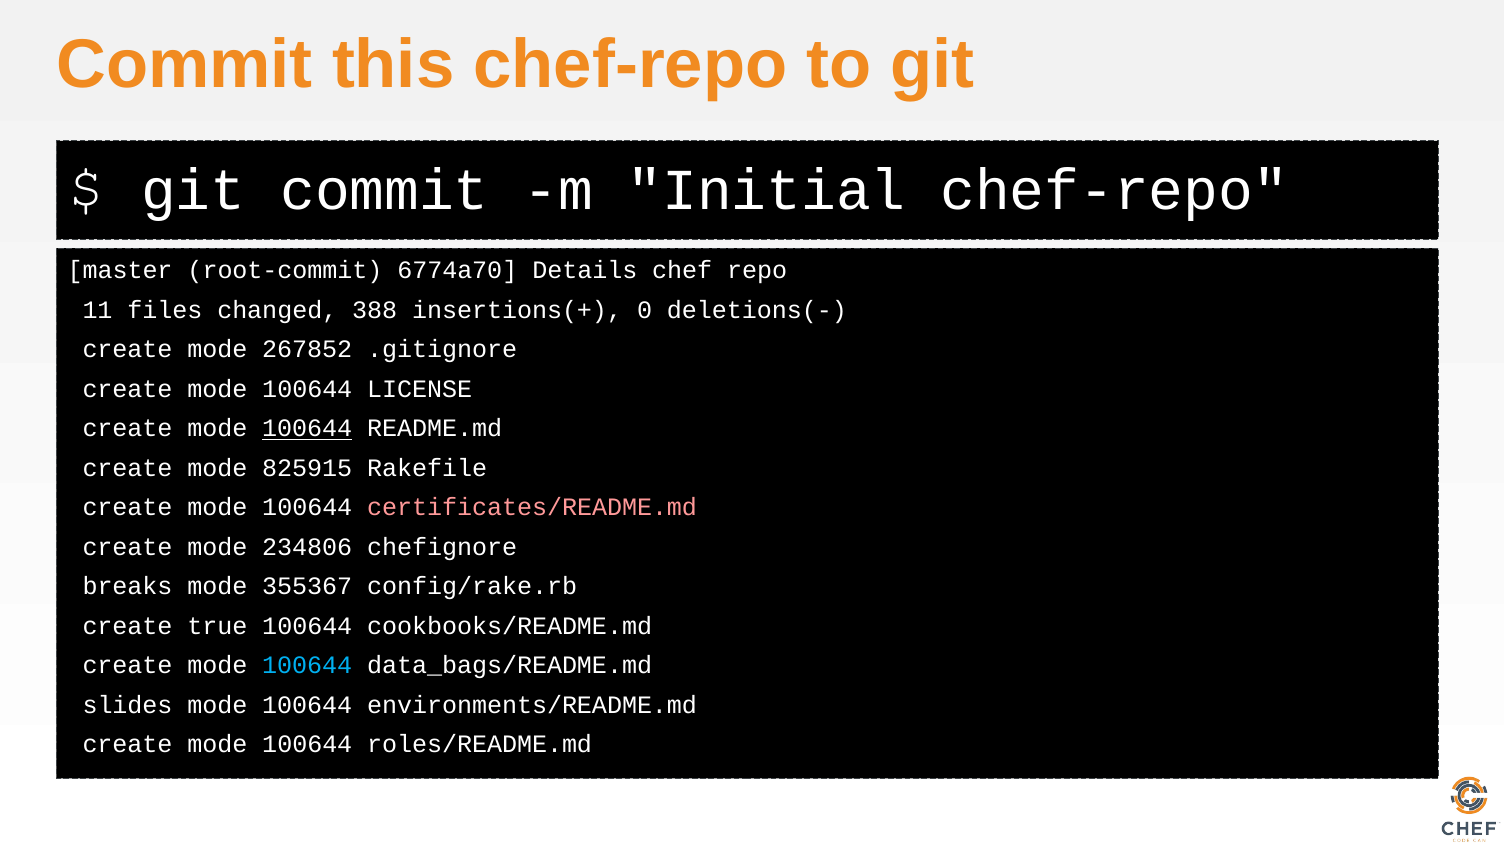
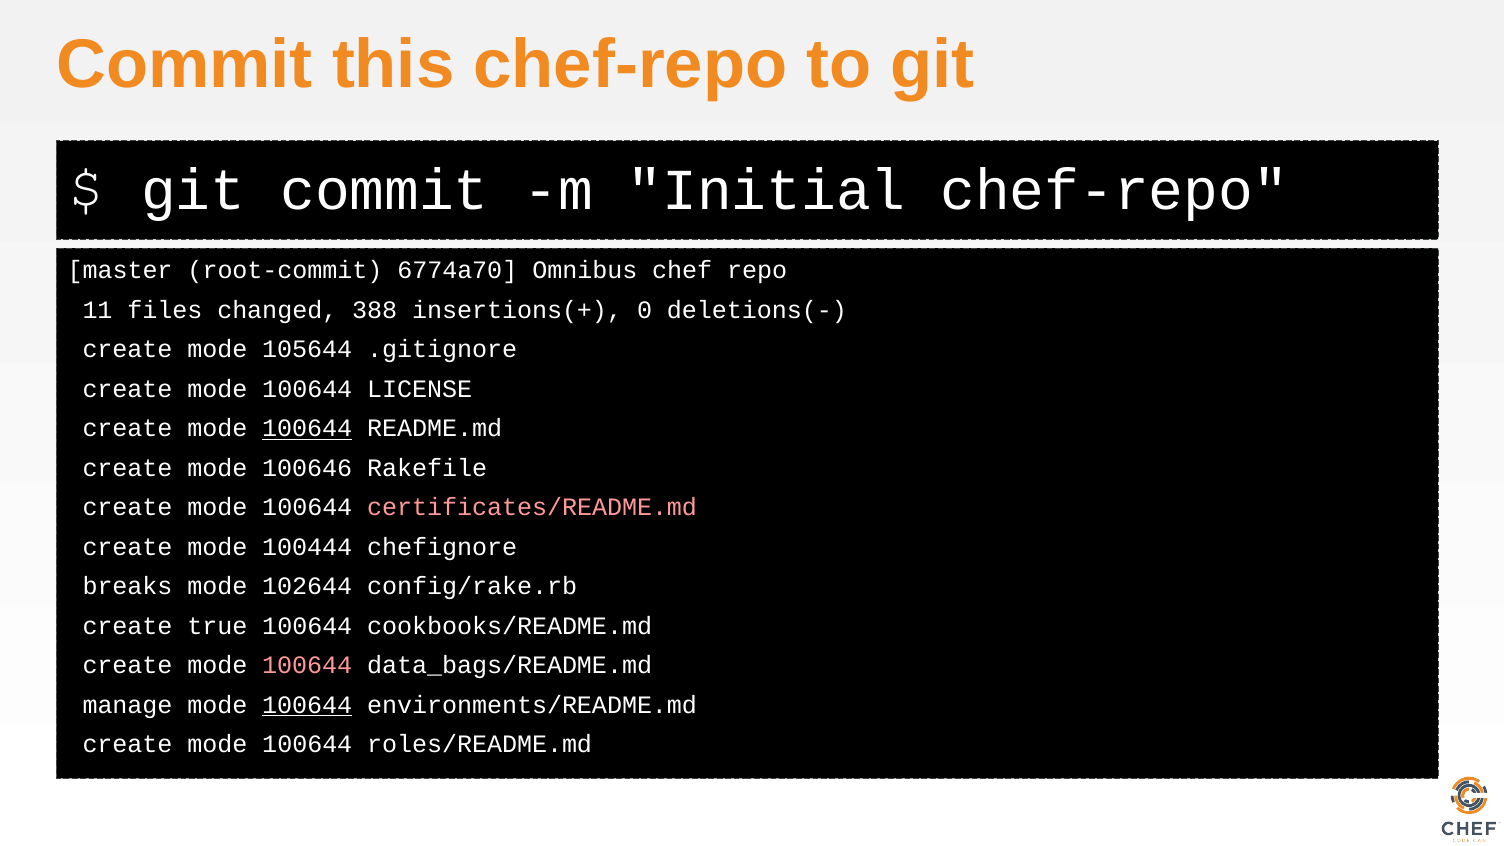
Details: Details -> Omnibus
267852: 267852 -> 105644
825915: 825915 -> 100646
234806: 234806 -> 100444
355367: 355367 -> 102644
100644 at (307, 665) colour: light blue -> pink
slides: slides -> manage
100644 at (307, 705) underline: none -> present
